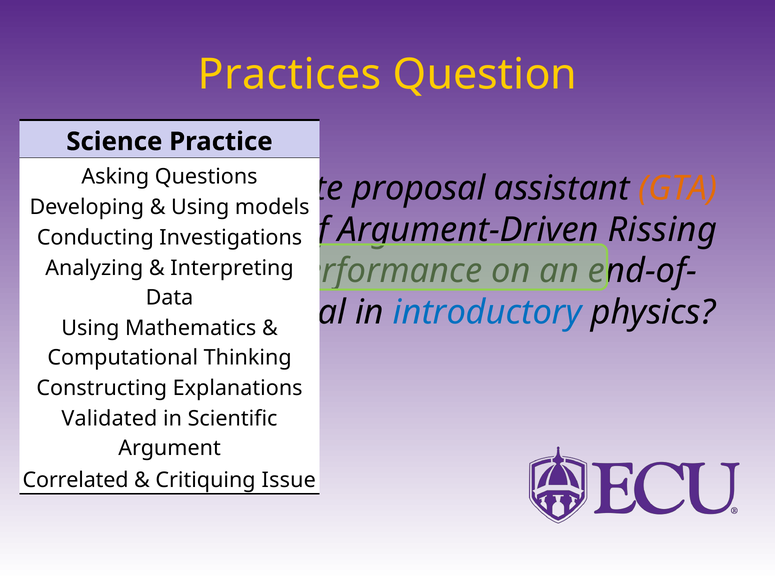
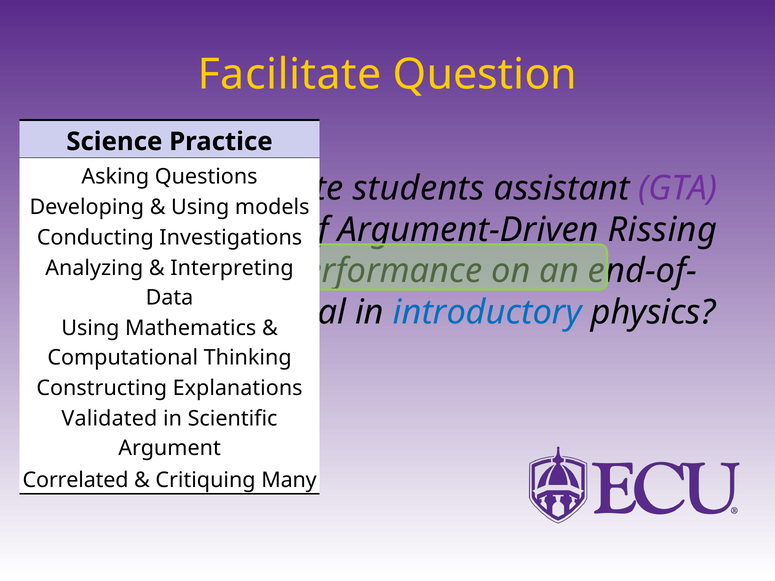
Practices: Practices -> Facilitate
proposal: proposal -> students
GTA colour: orange -> purple
Issue: Issue -> Many
